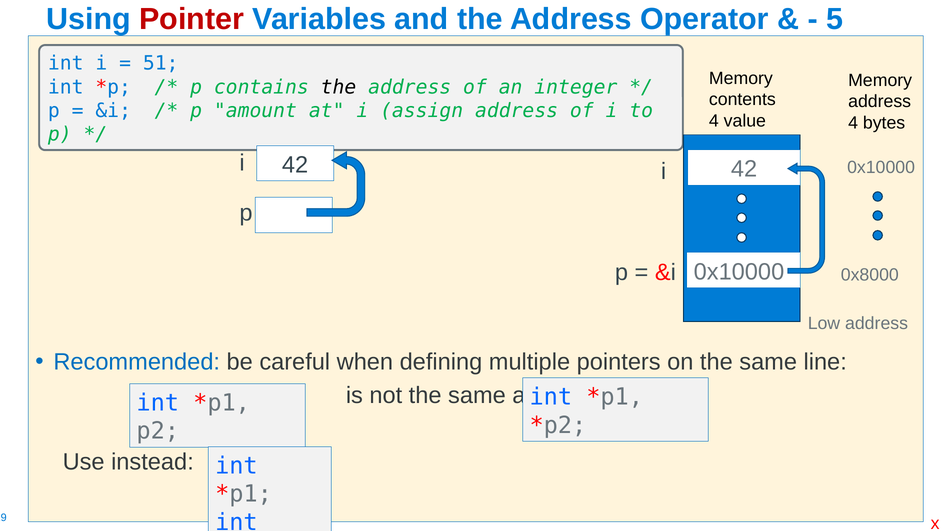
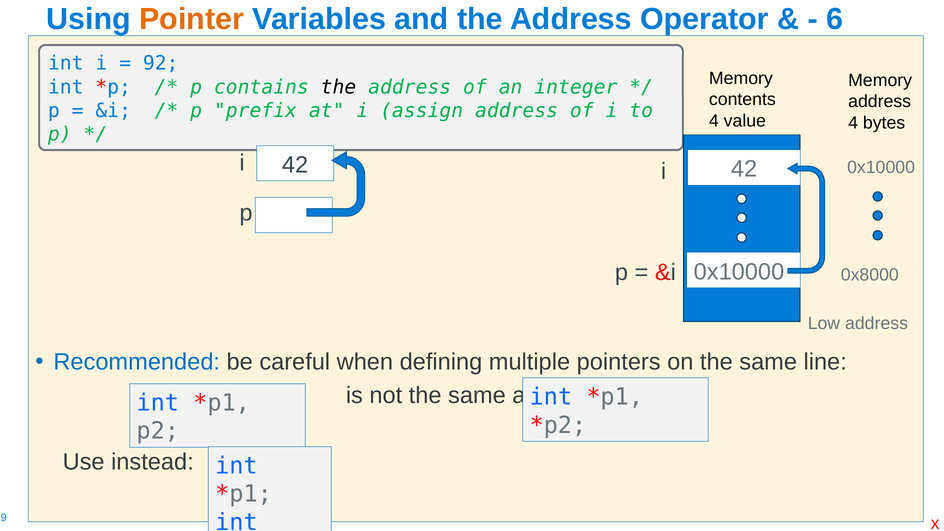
Pointer colour: red -> orange
5: 5 -> 6
51: 51 -> 92
amount: amount -> prefix
